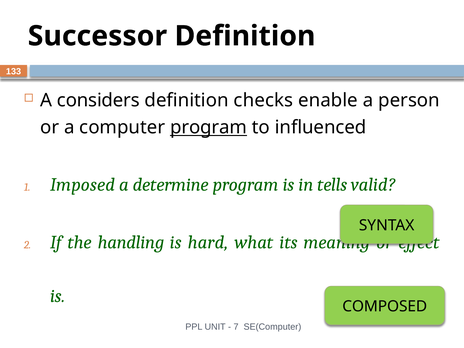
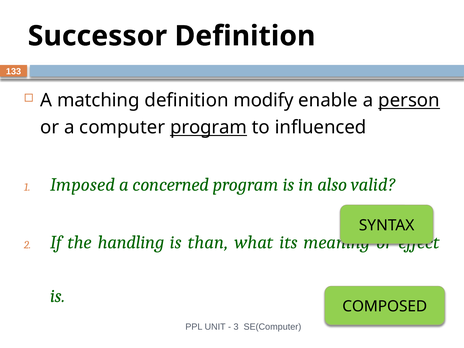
considers: considers -> matching
checks: checks -> modify
person underline: none -> present
determine: determine -> concerned
tells: tells -> also
hard: hard -> than
7: 7 -> 3
